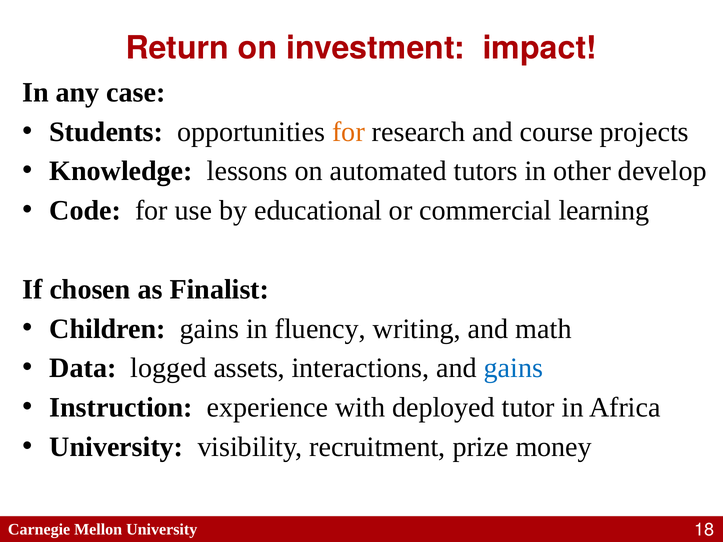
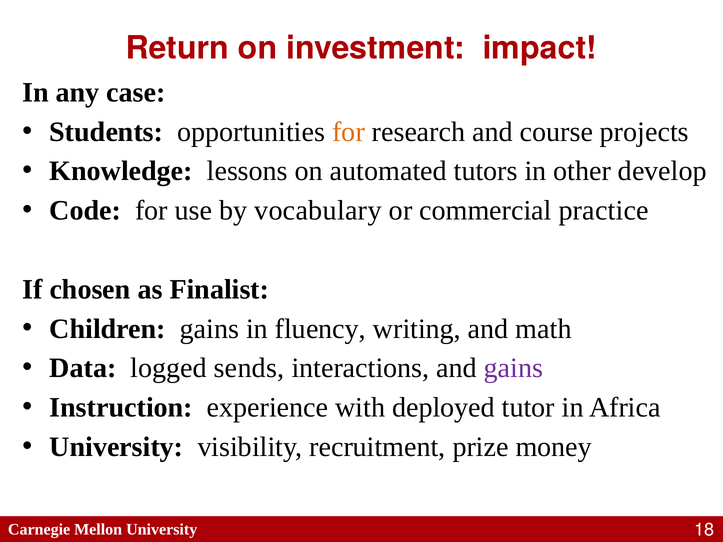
educational: educational -> vocabulary
learning: learning -> practice
assets: assets -> sends
gains at (513, 368) colour: blue -> purple
